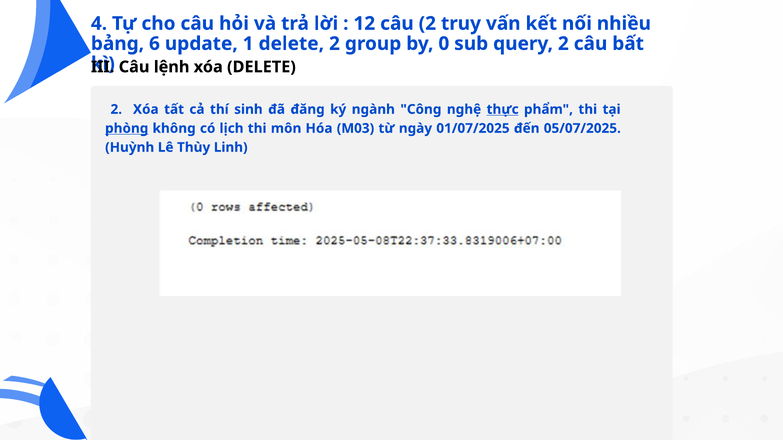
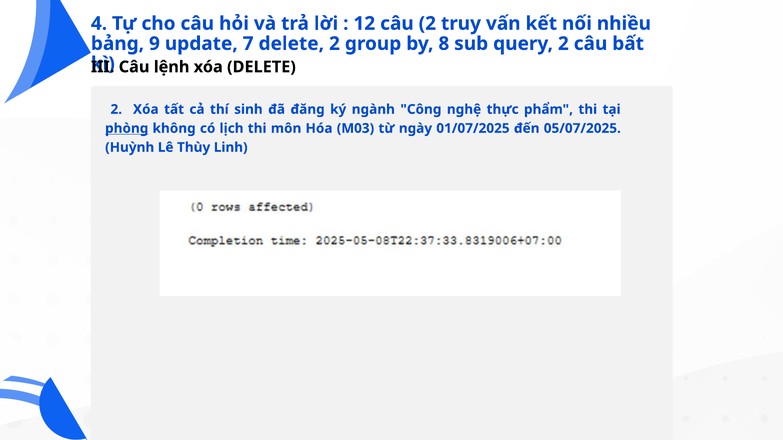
6: 6 -> 9
1: 1 -> 7
0: 0 -> 8
thực underline: present -> none
